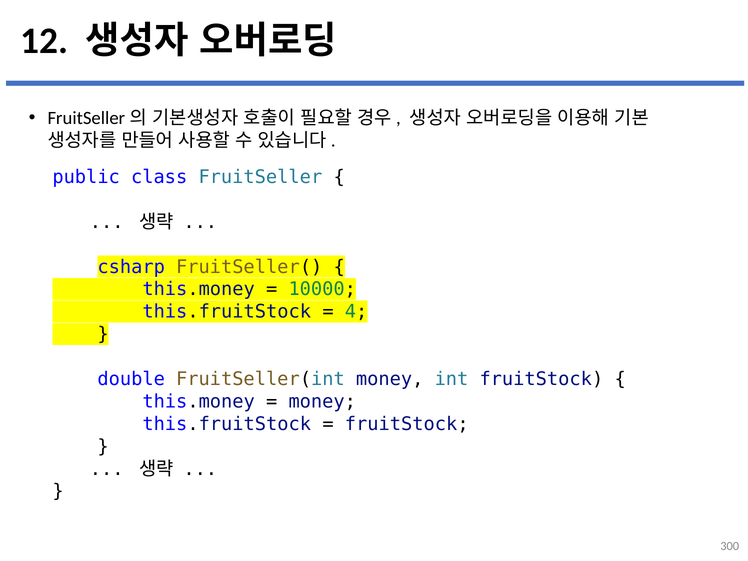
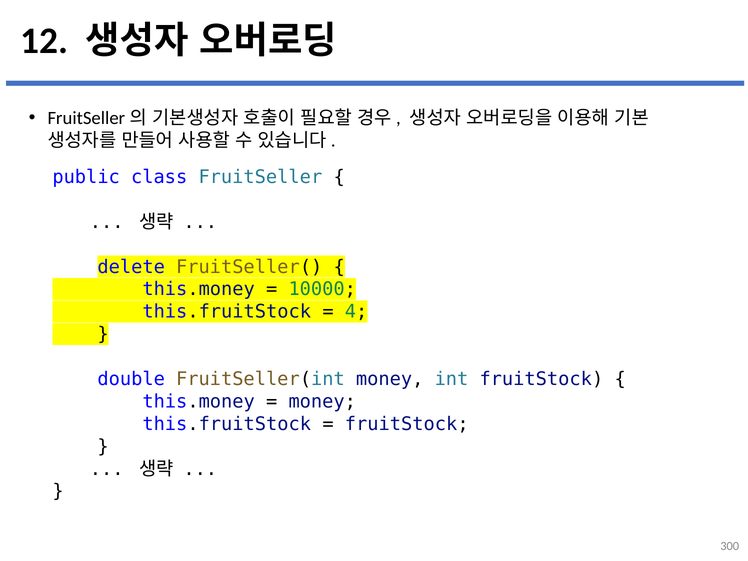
csharp: csharp -> delete
